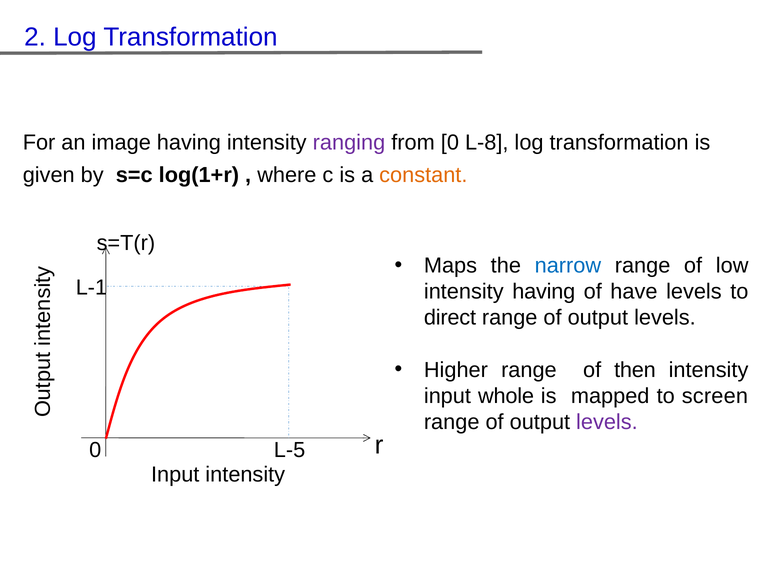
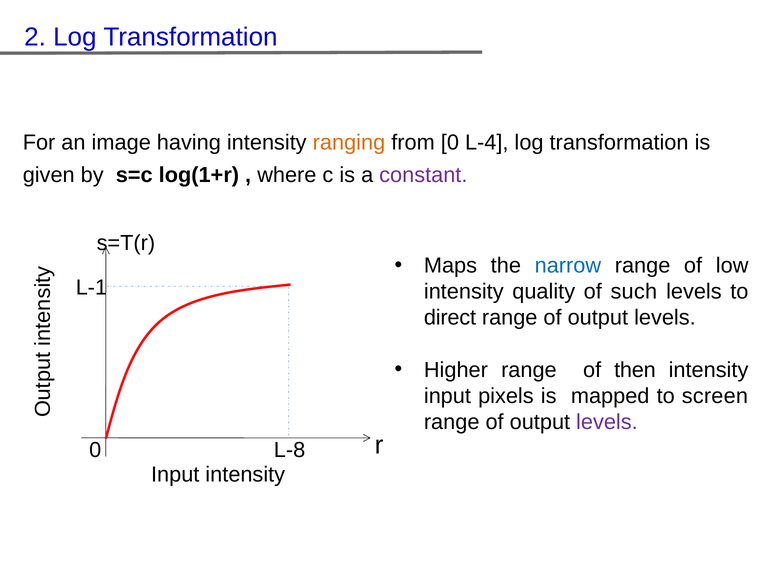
ranging colour: purple -> orange
L-8: L-8 -> L-4
constant colour: orange -> purple
intensity having: having -> quality
have: have -> such
whole: whole -> pixels
L-5: L-5 -> L-8
